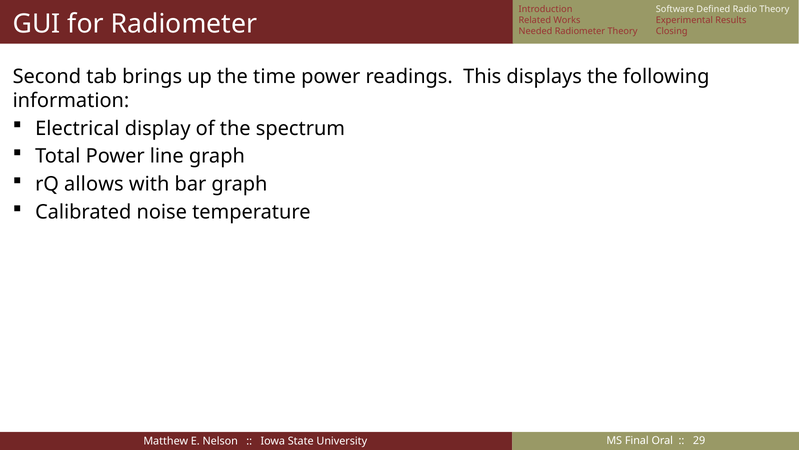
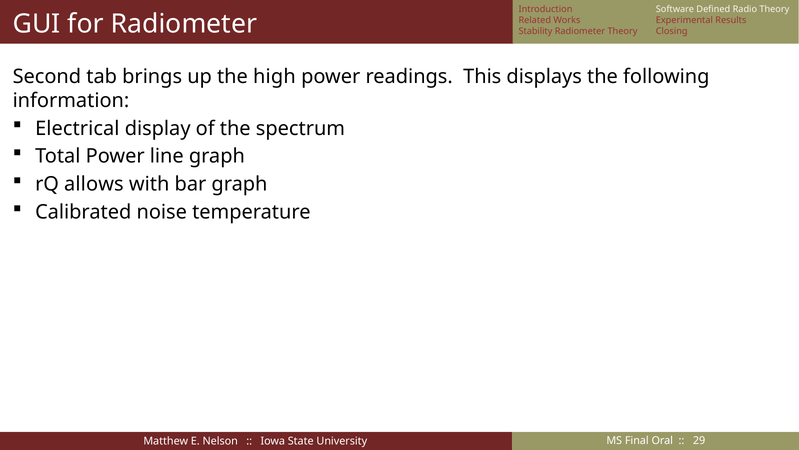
Needed: Needed -> Stability
time: time -> high
